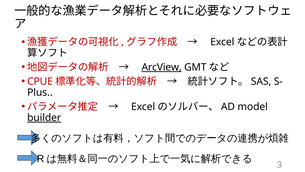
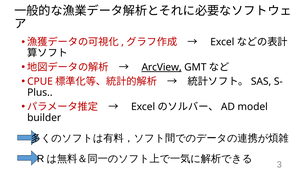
builder underline: present -> none
